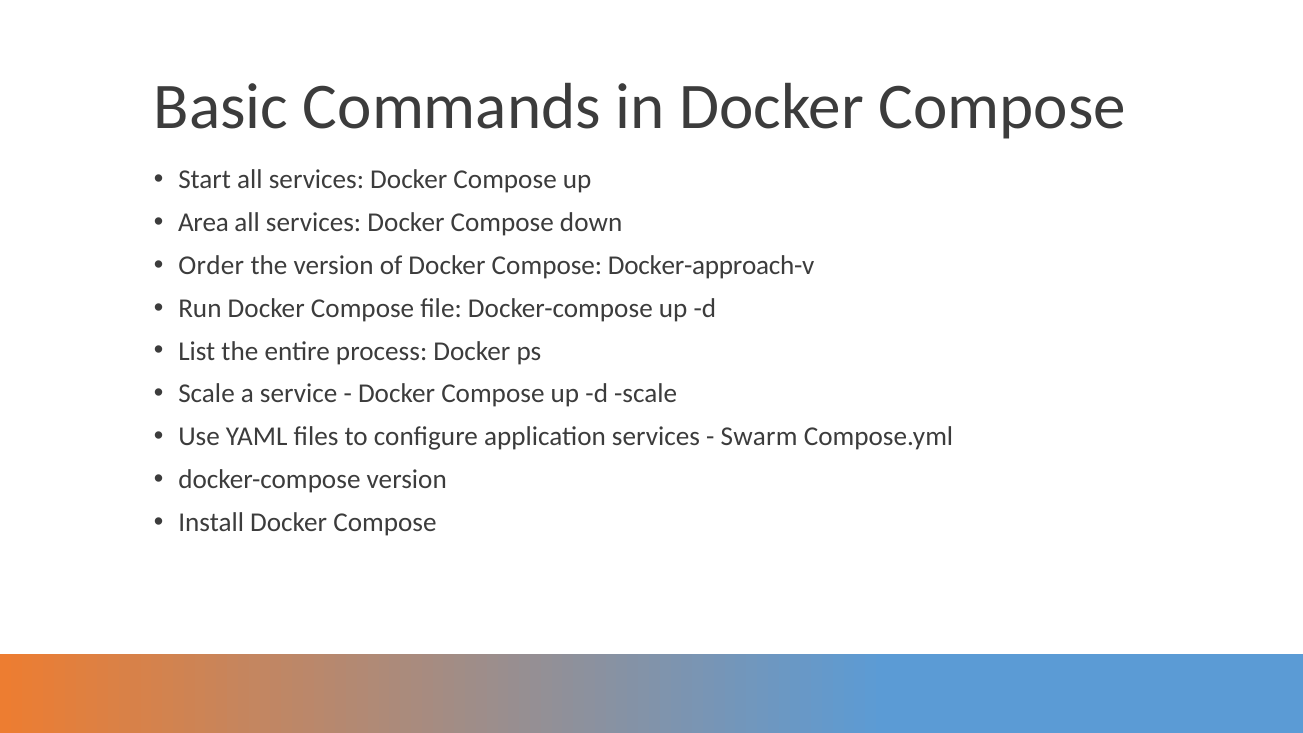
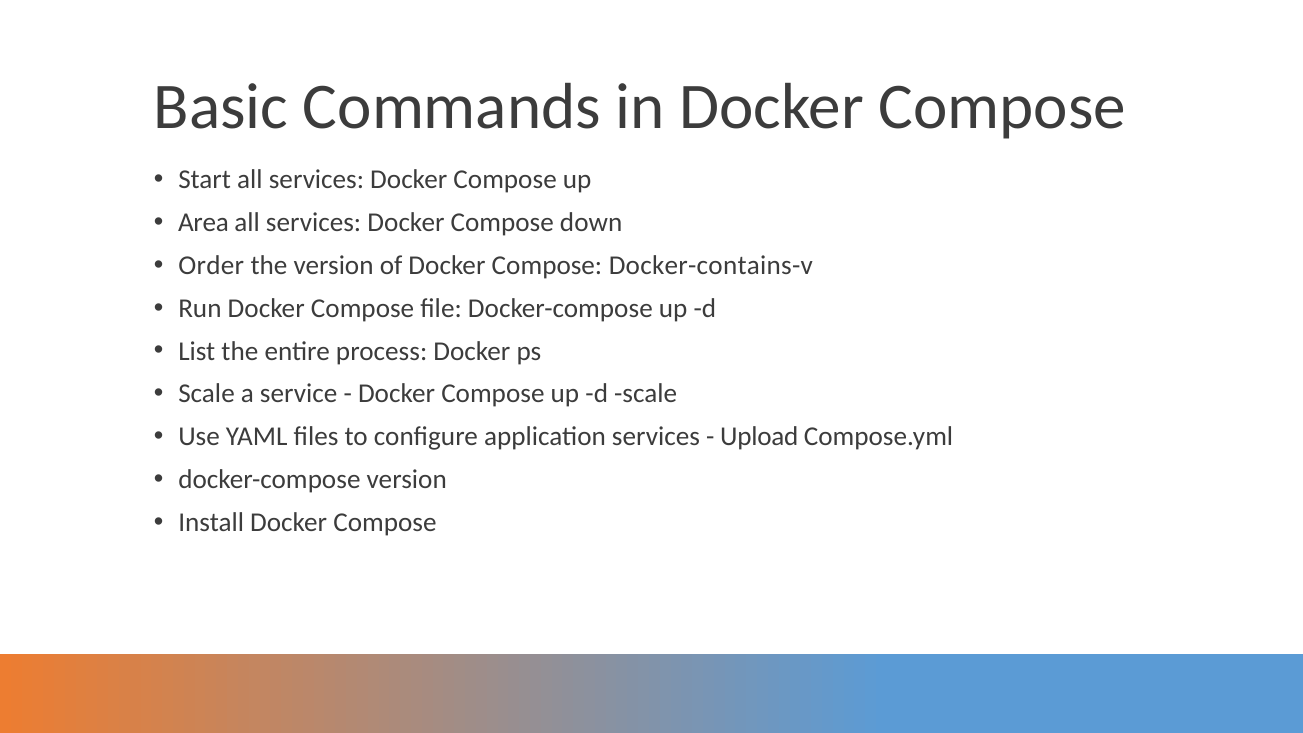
Docker-approach-v: Docker-approach-v -> Docker-contains-v
Swarm: Swarm -> Upload
